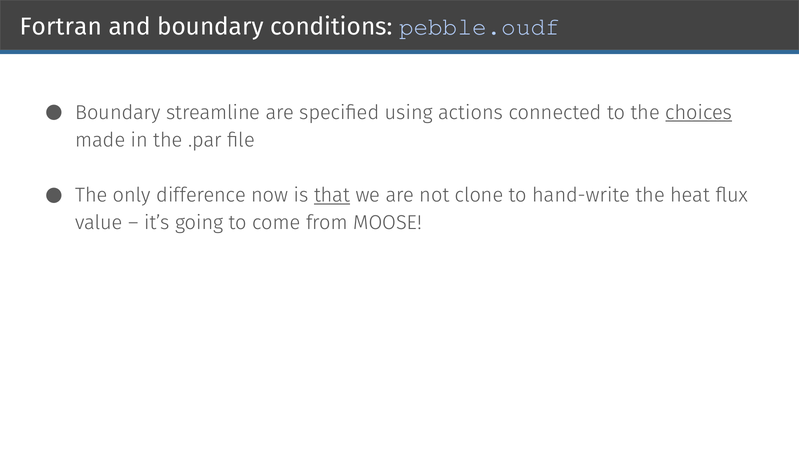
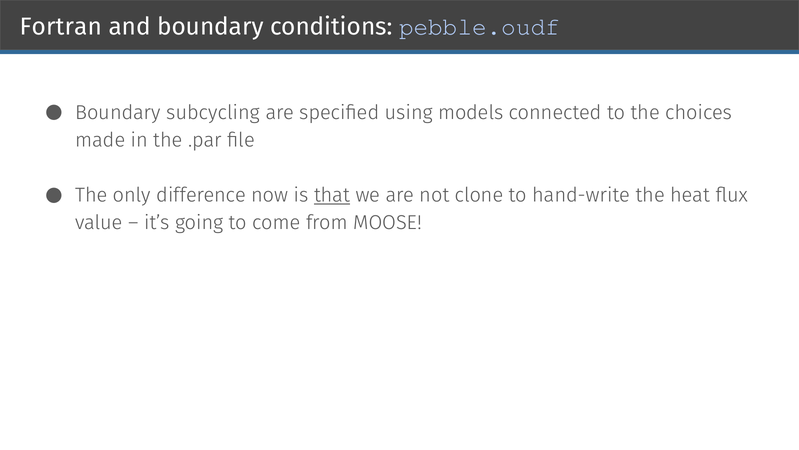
streamline: streamline -> subcycling
actions: actions -> models
choices underline: present -> none
